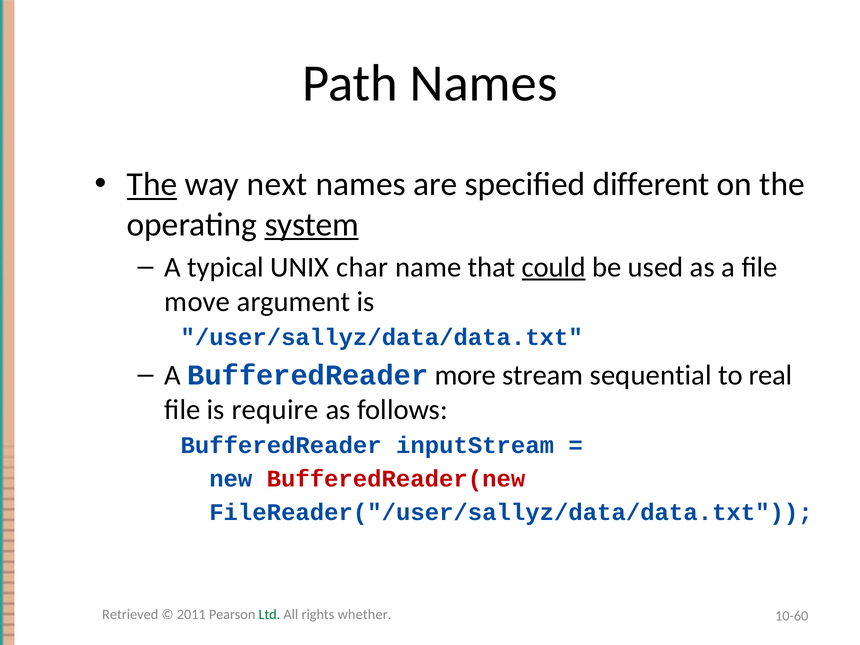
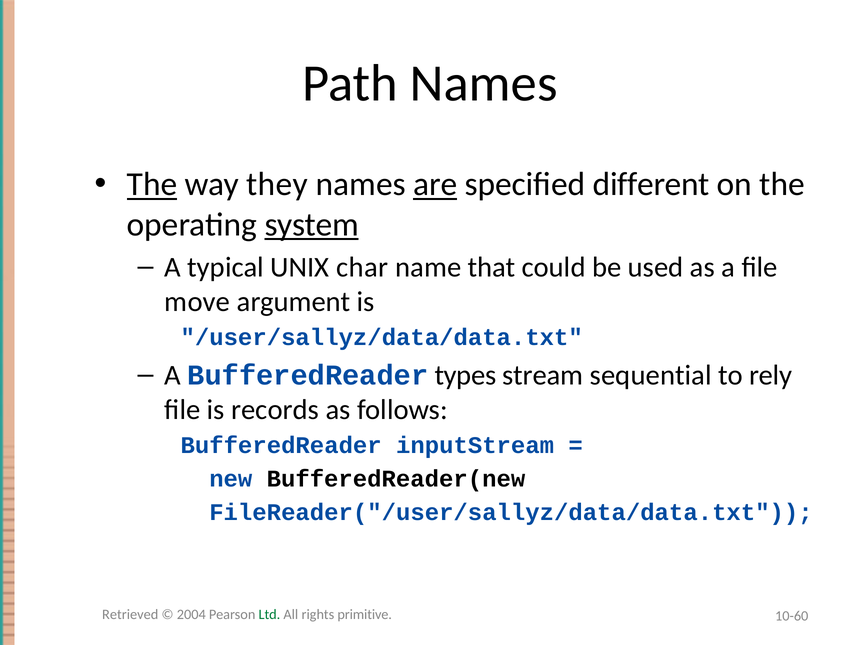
next: next -> they
are underline: none -> present
could underline: present -> none
more: more -> types
real: real -> rely
require: require -> records
BufferedReader(new colour: red -> black
2011: 2011 -> 2004
whether: whether -> primitive
